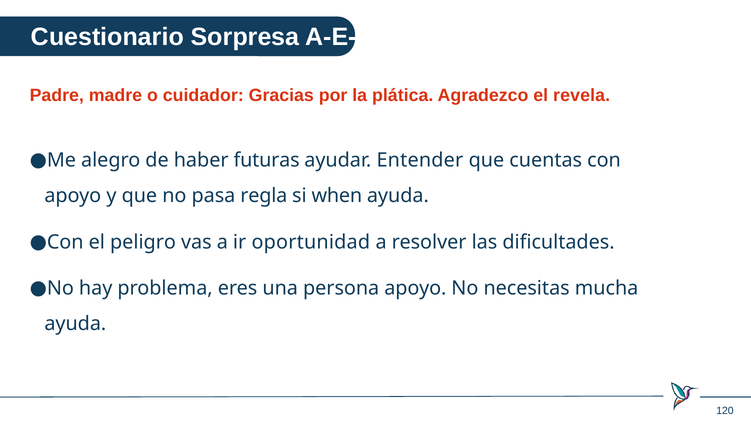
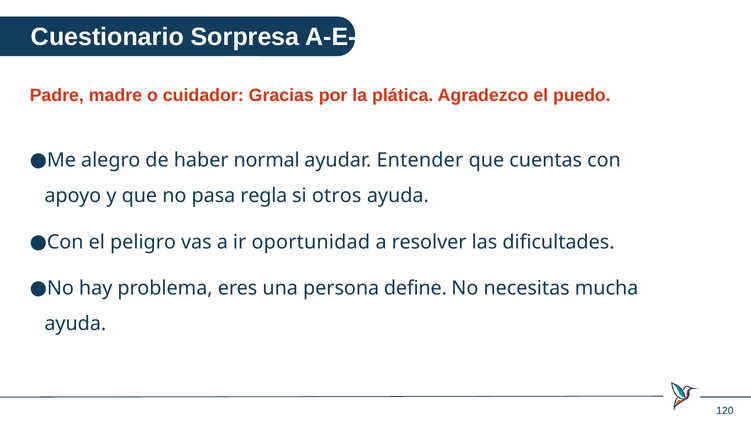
revela: revela -> puedo
futuras: futuras -> normal
when: when -> otros
persona apoyo: apoyo -> define
